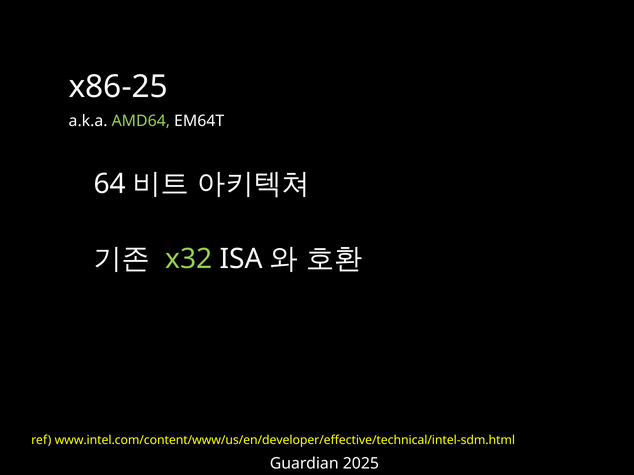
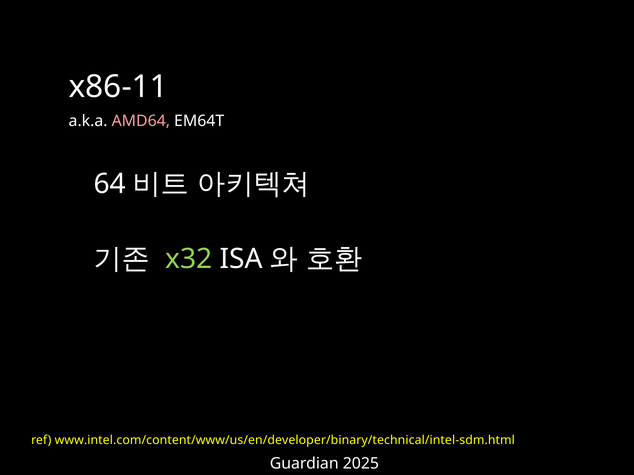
x86-25: x86-25 -> x86-11
AMD64 colour: light green -> pink
www.intel.com/content/www/us/en/developer/effective/technical/intel-sdm.html: www.intel.com/content/www/us/en/developer/effective/technical/intel-sdm.html -> www.intel.com/content/www/us/en/developer/binary/technical/intel-sdm.html
